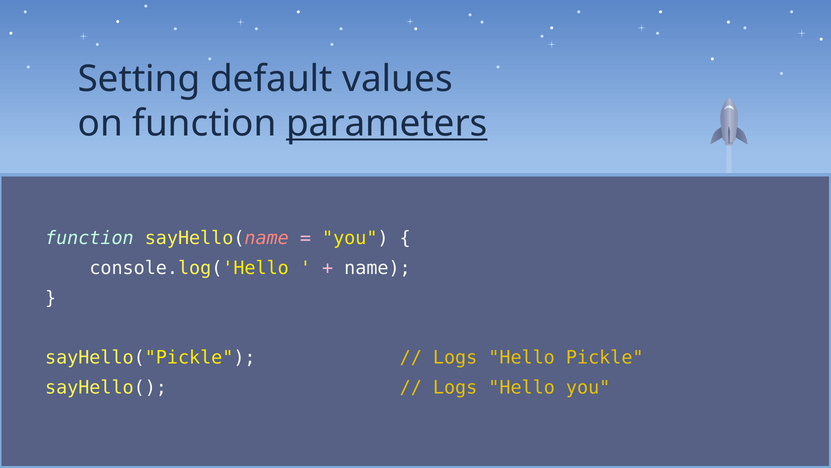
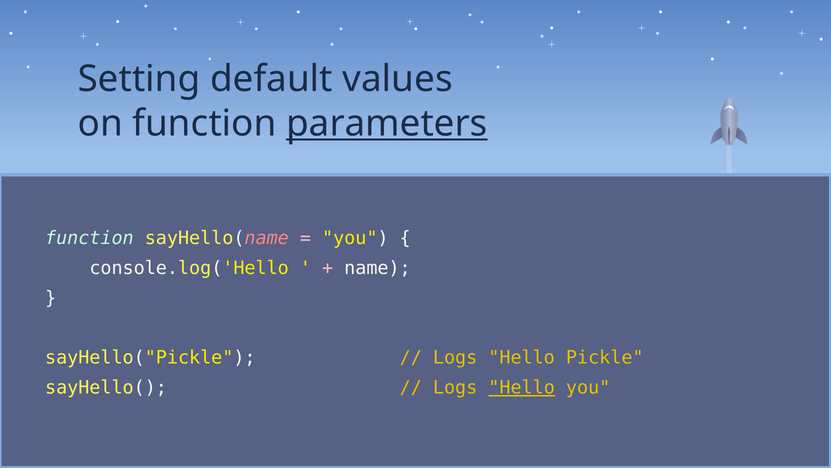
Hello at (522, 387) underline: none -> present
